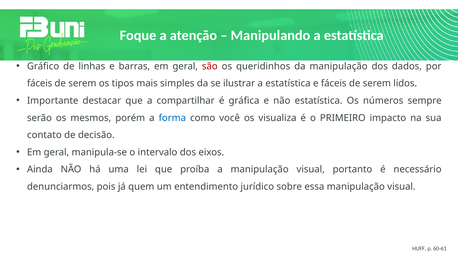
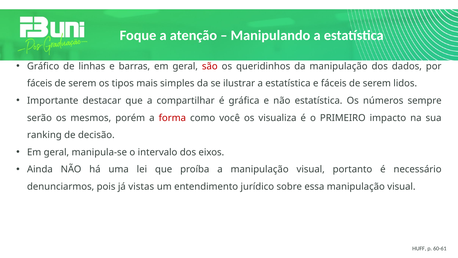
forma colour: blue -> red
contato: contato -> ranking
quem: quem -> vistas
